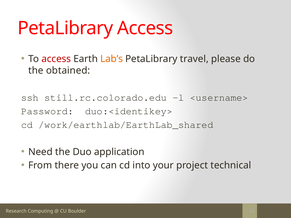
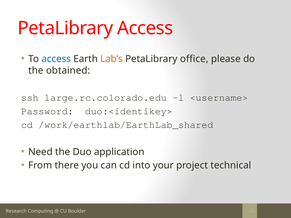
access at (56, 59) colour: red -> blue
travel: travel -> office
still.rc.colorado.edu: still.rc.colorado.edu -> large.rc.colorado.edu
